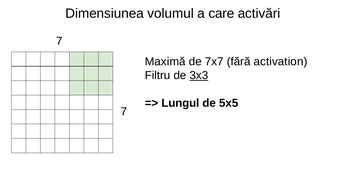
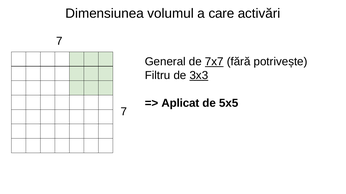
Maximă: Maximă -> General
7x7 underline: none -> present
activation: activation -> potrivește
Lungul: Lungul -> Aplicat
